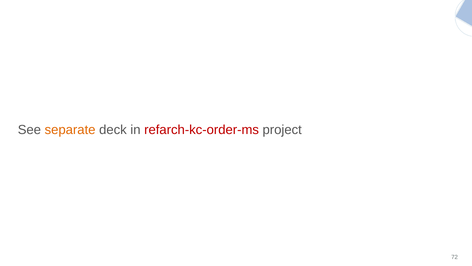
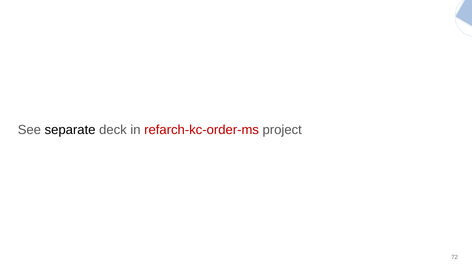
separate colour: orange -> black
